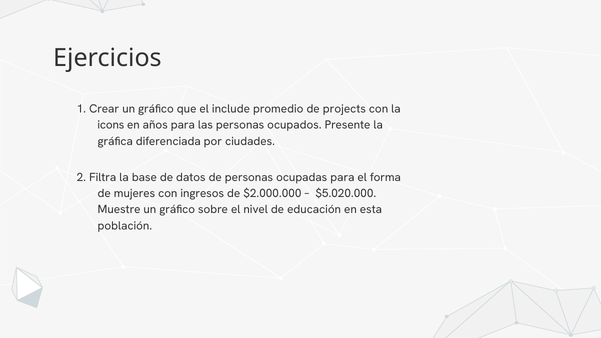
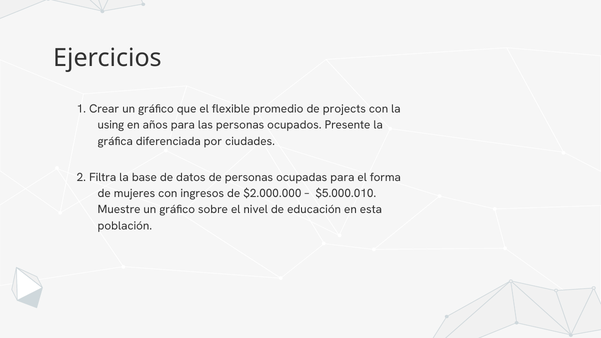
include: include -> flexible
icons: icons -> using
$5.020.000: $5.020.000 -> $5.000.010
